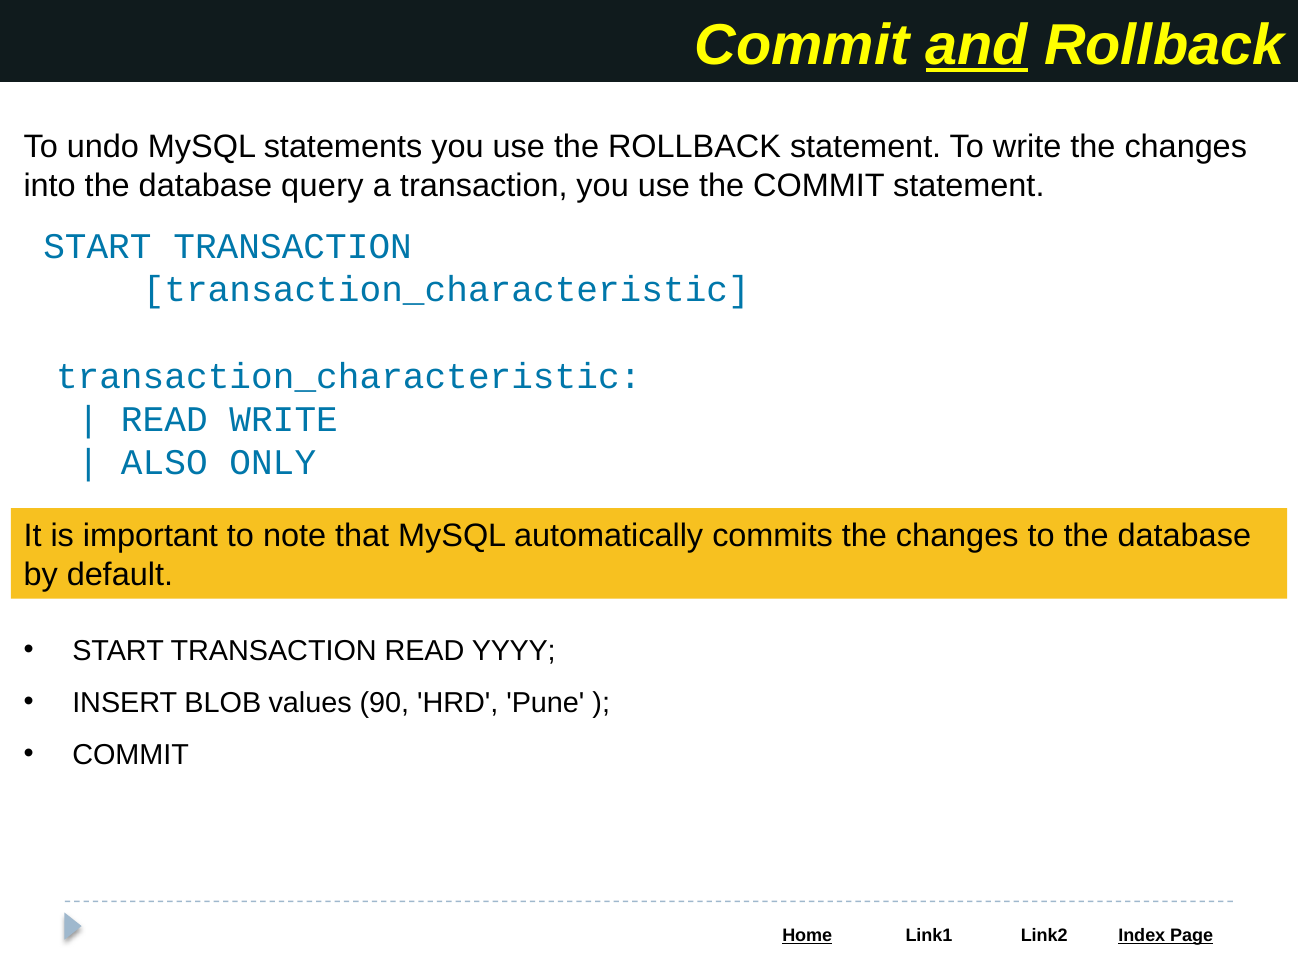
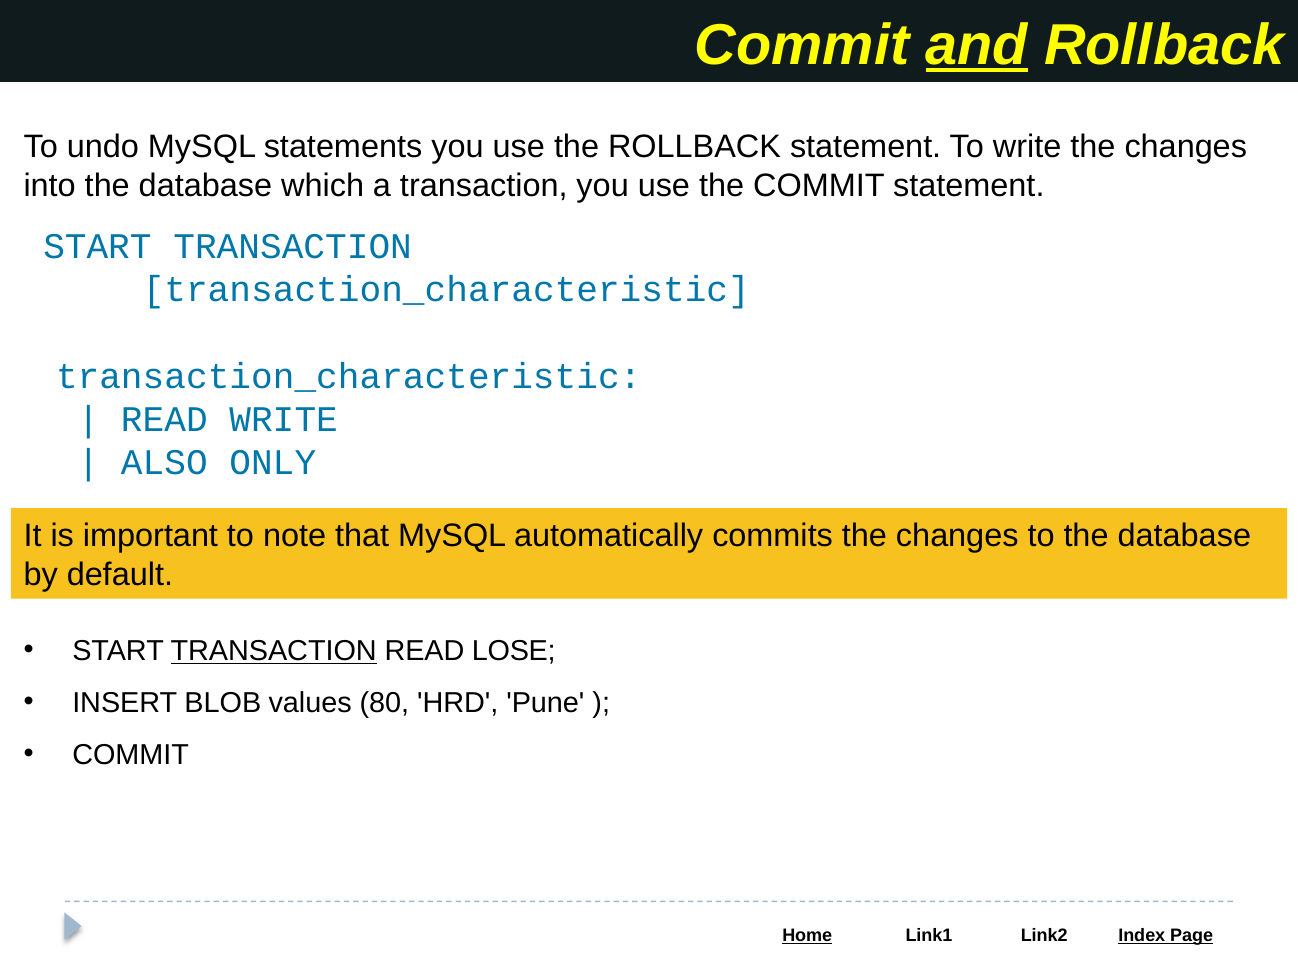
query: query -> which
TRANSACTION at (274, 651) underline: none -> present
YYYY: YYYY -> LOSE
90: 90 -> 80
